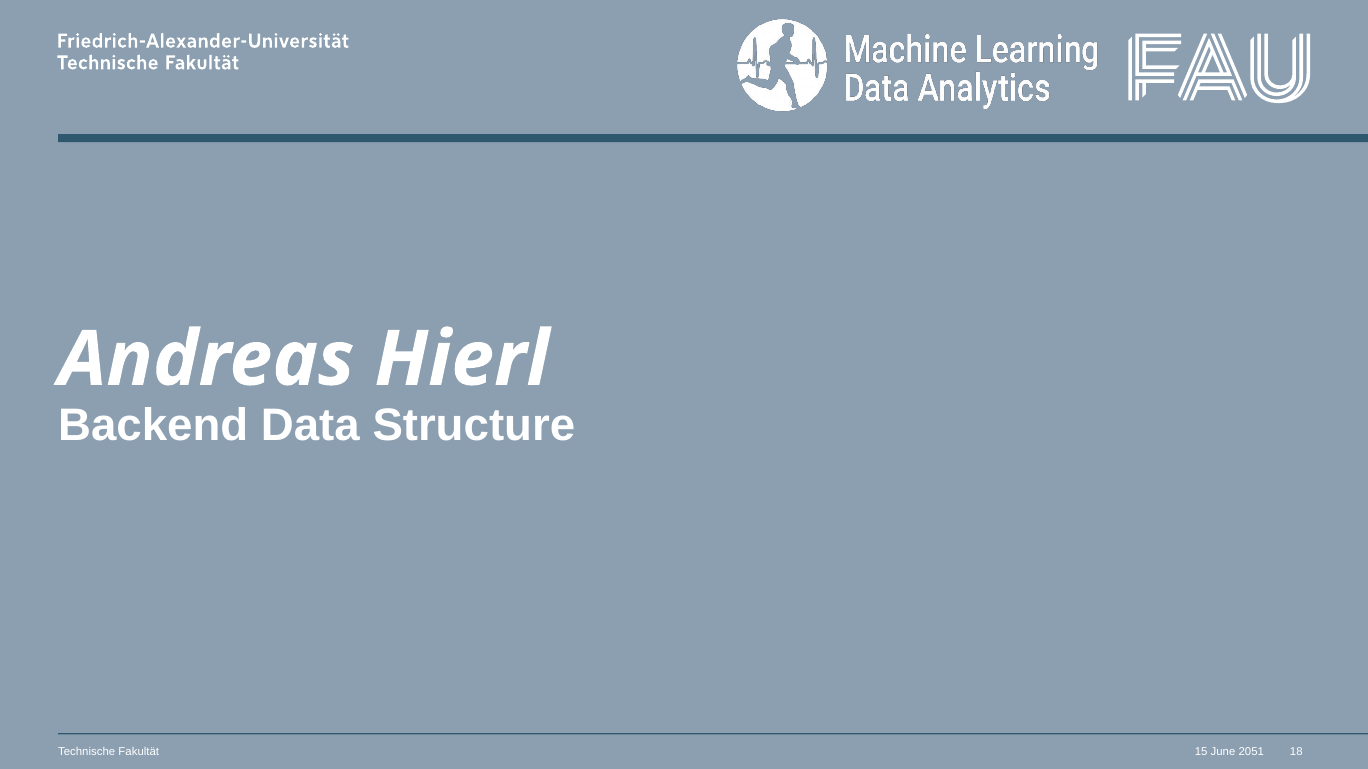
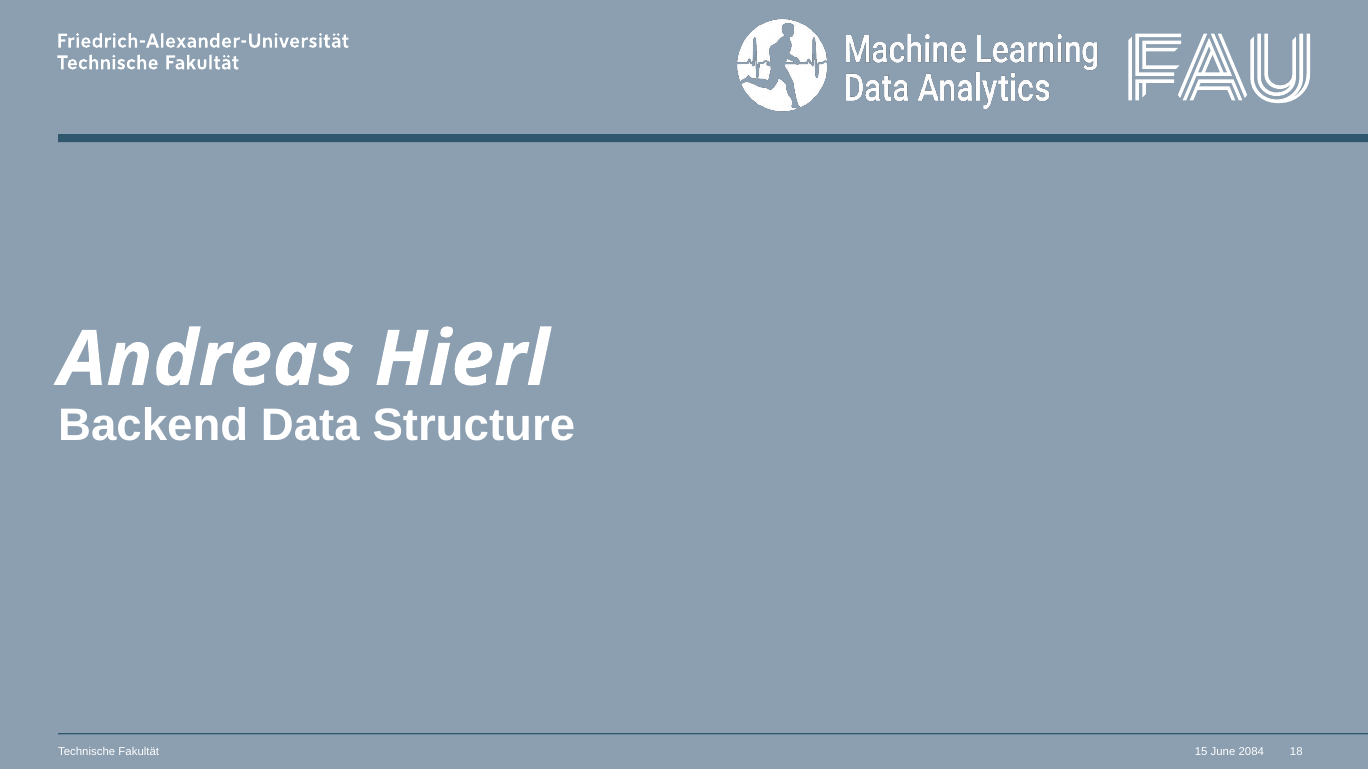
2051: 2051 -> 2084
